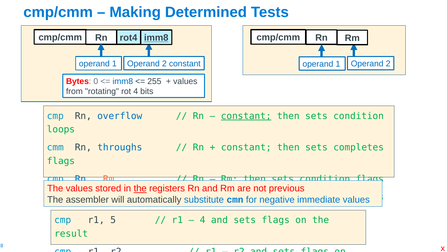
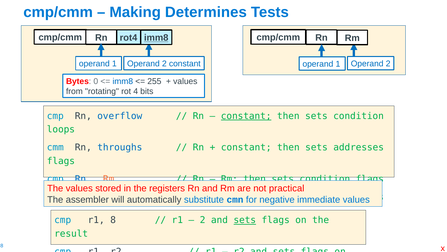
Determined: Determined -> Determines
completes: completes -> addresses
the at (140, 188) underline: present -> none
previous: previous -> practical
5: 5 -> 8
4 at (203, 220): 4 -> 2
sets at (245, 220) underline: none -> present
